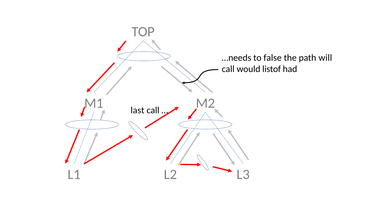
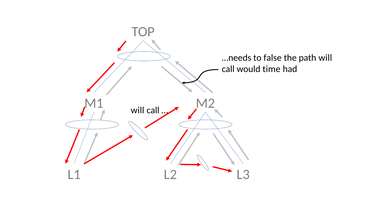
listof: listof -> time
last at (137, 110): last -> will
